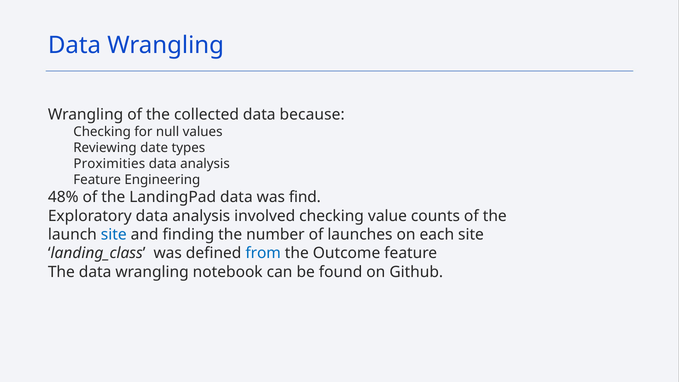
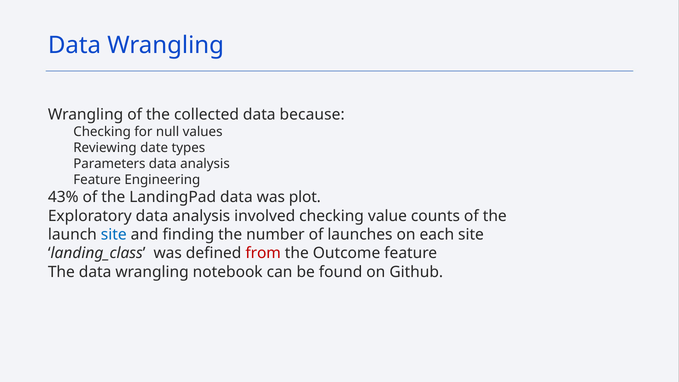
Proximities: Proximities -> Parameters
48%: 48% -> 43%
find: find -> plot
from colour: blue -> red
